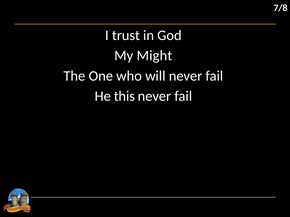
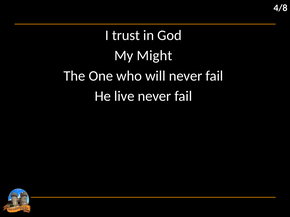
7/8: 7/8 -> 4/8
this: this -> live
